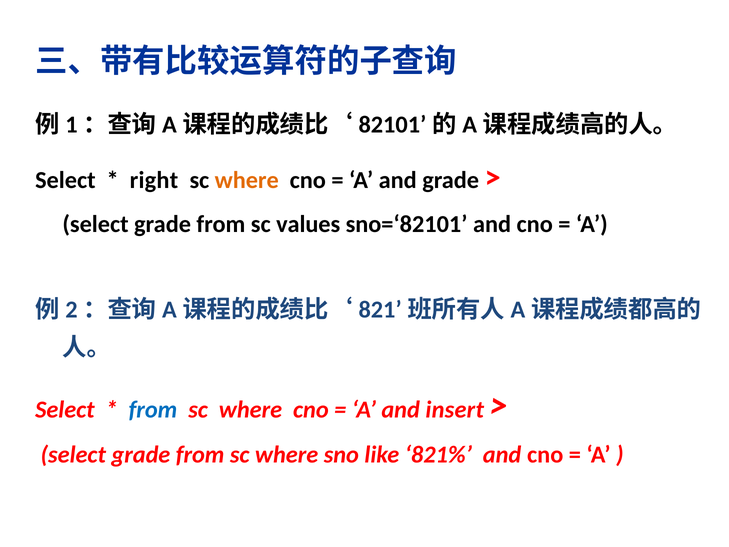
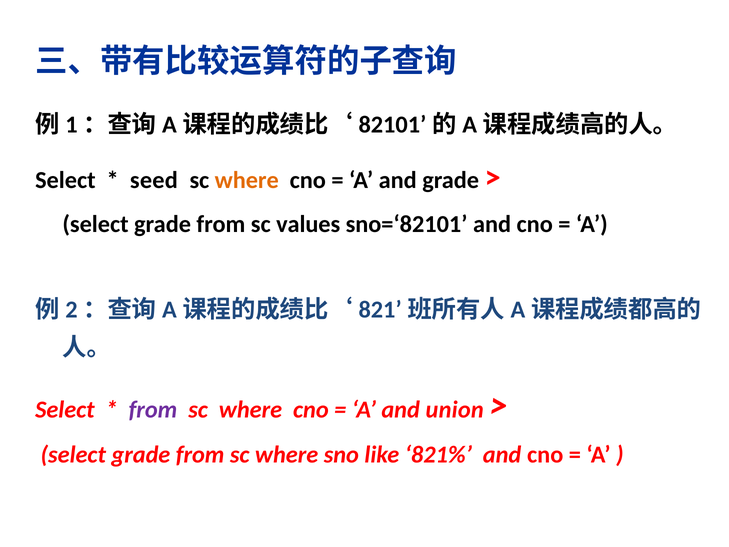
right: right -> seed
from at (153, 409) colour: blue -> purple
insert: insert -> union
